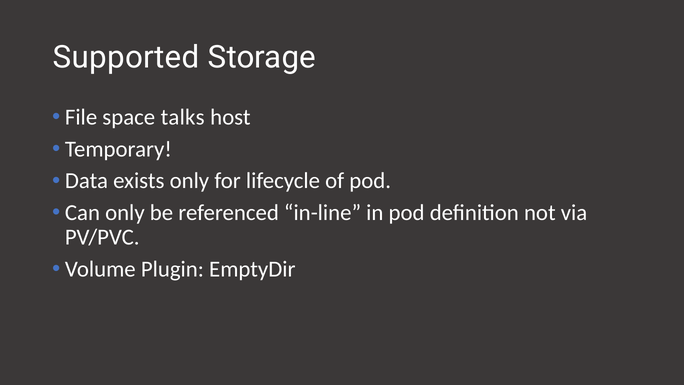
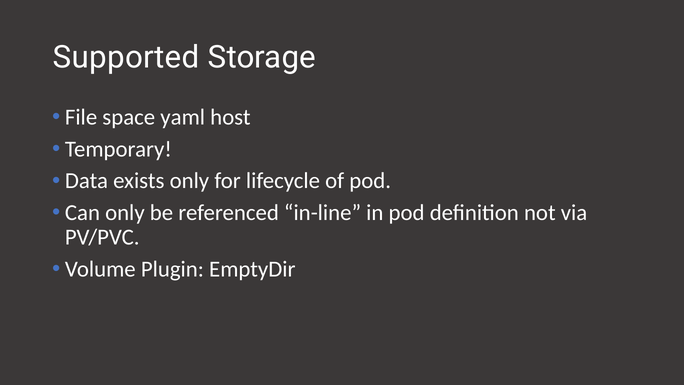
talks: talks -> yaml
